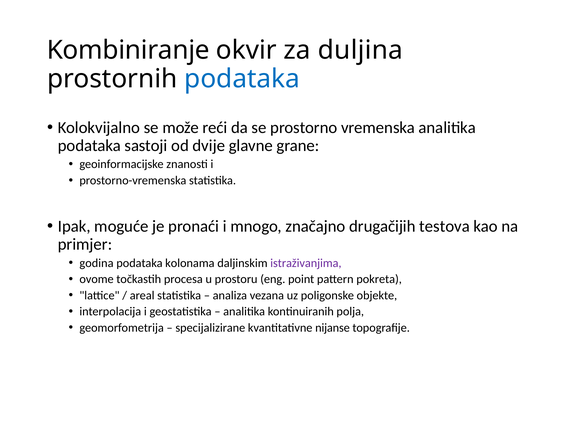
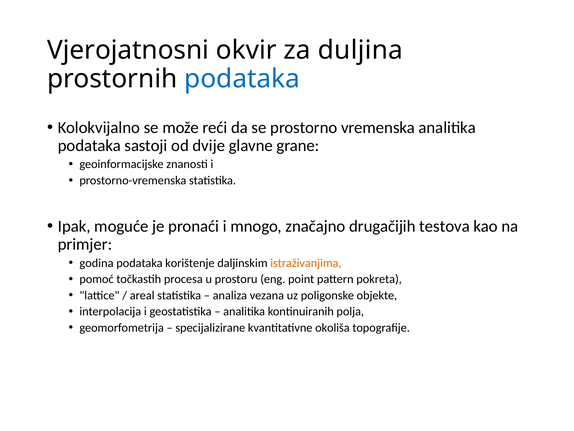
Kombiniranje: Kombiniranje -> Vjerojatnosni
kolonama: kolonama -> korištenje
istraživanjima colour: purple -> orange
ovome: ovome -> pomoć
nijanse: nijanse -> okoliša
